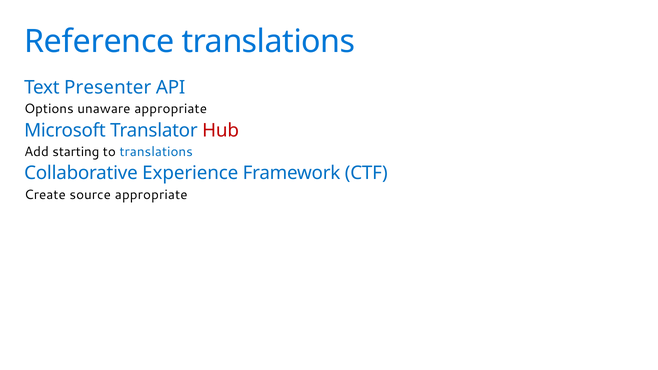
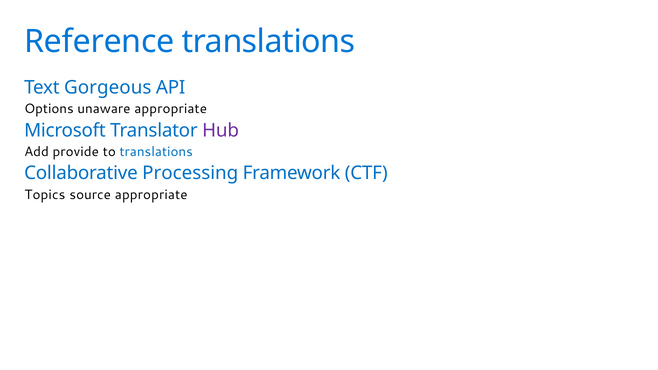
Presenter: Presenter -> Gorgeous
Hub colour: red -> purple
starting: starting -> provide
Experience: Experience -> Processing
Create: Create -> Topics
